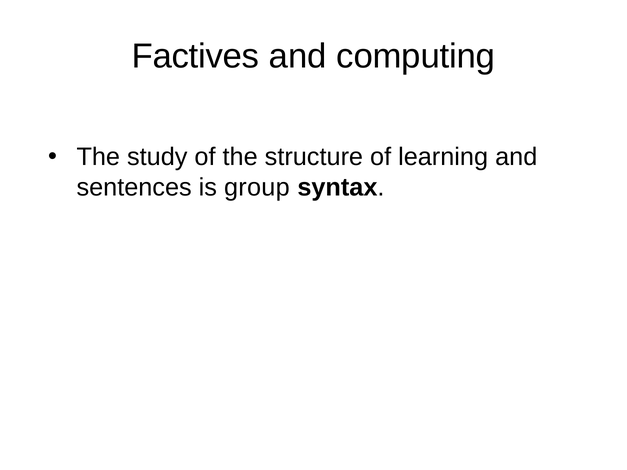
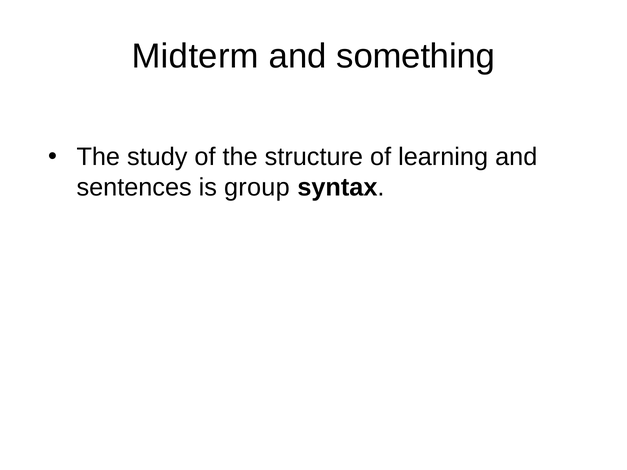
Factives: Factives -> Midterm
computing: computing -> something
